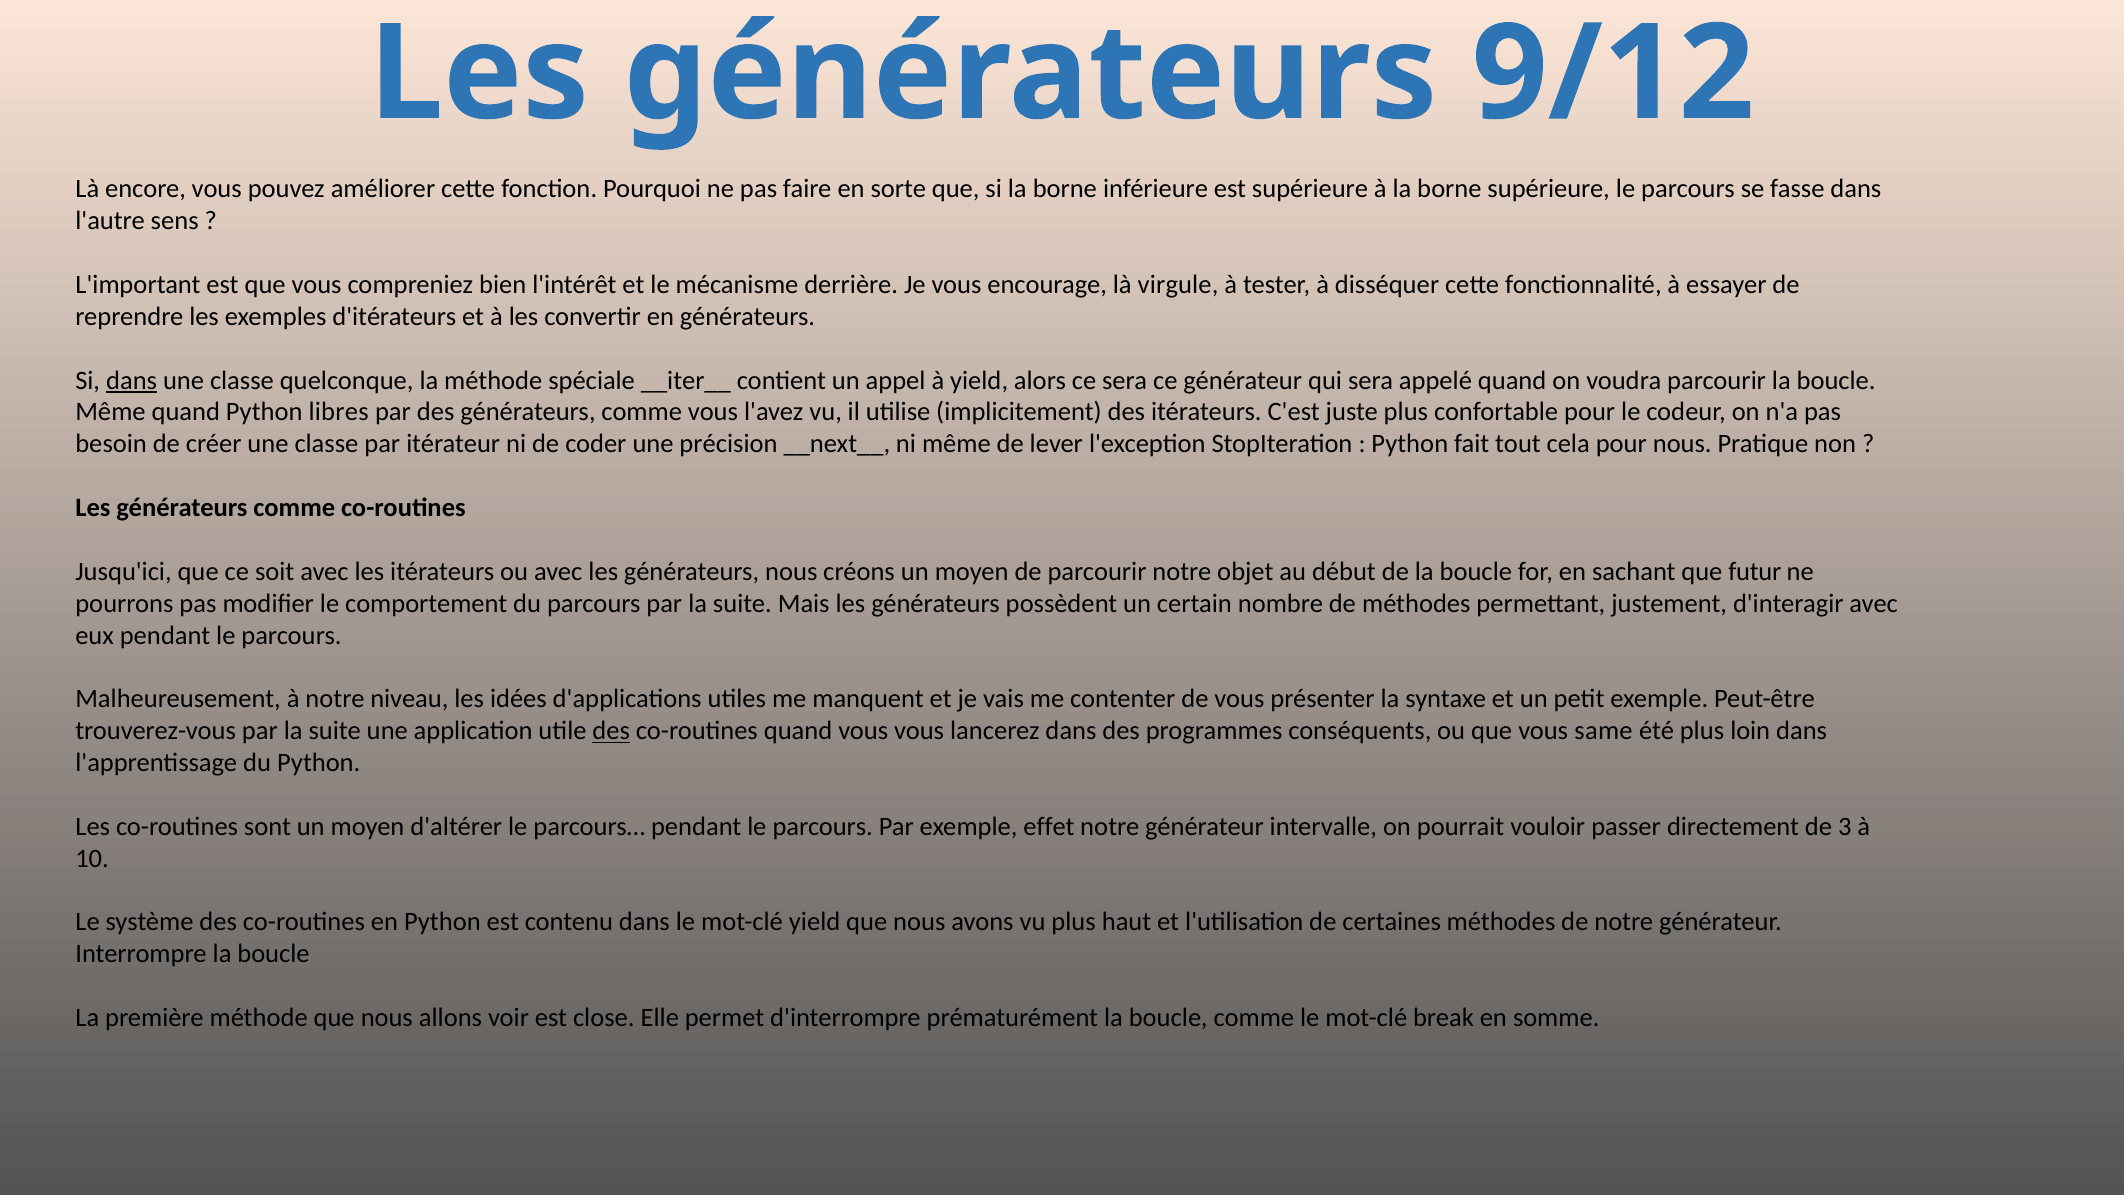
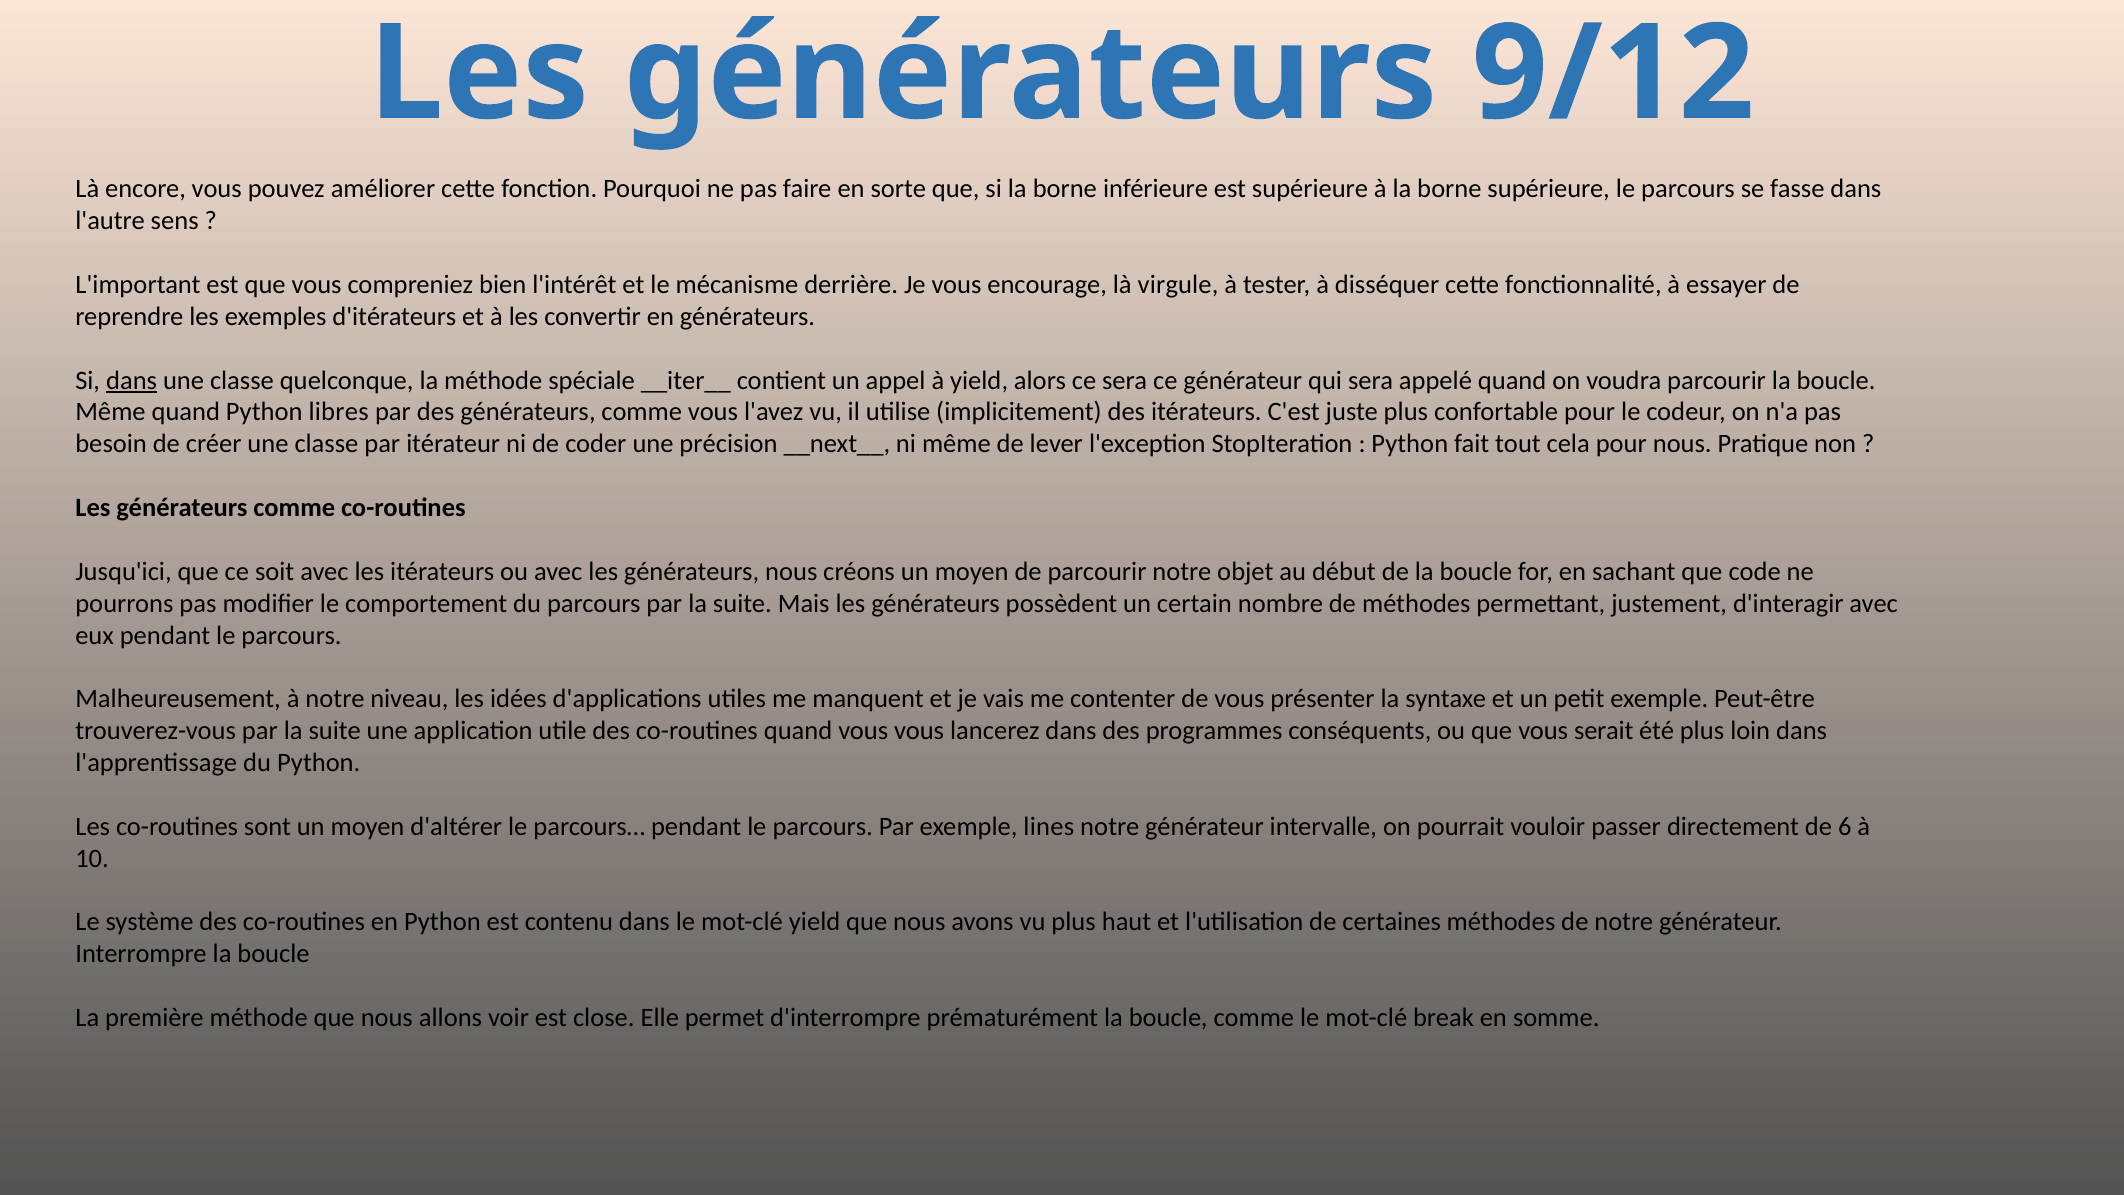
futur: futur -> code
des at (611, 731) underline: present -> none
same: same -> serait
effet: effet -> lines
3: 3 -> 6
